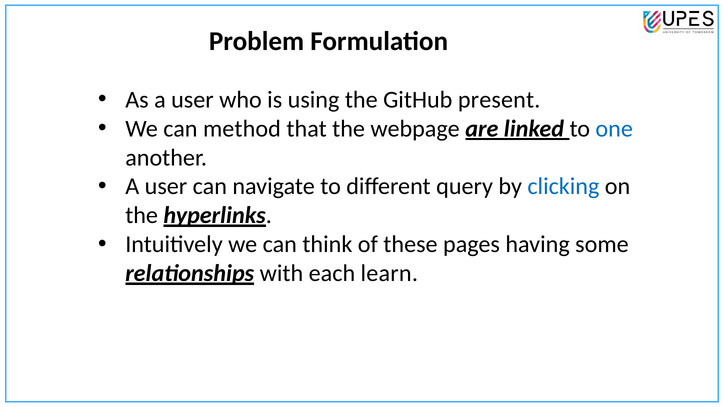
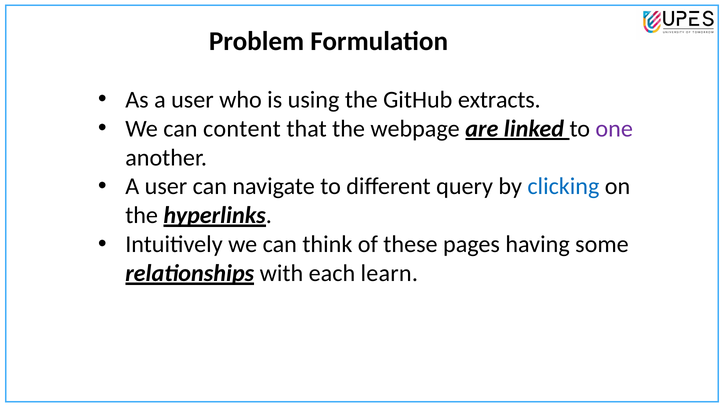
present: present -> extracts
method: method -> content
one colour: blue -> purple
